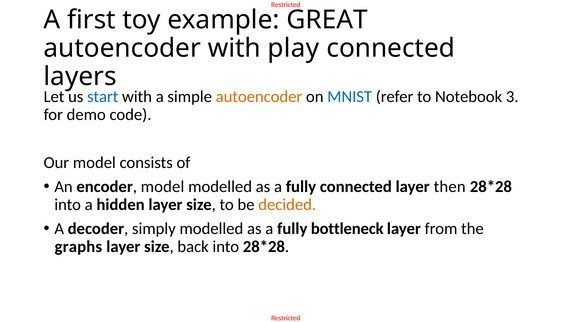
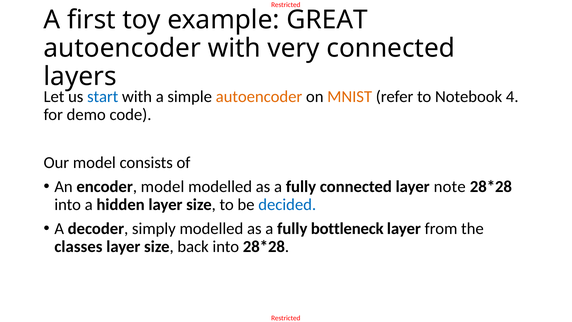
play: play -> very
MNIST colour: blue -> orange
3: 3 -> 4
then: then -> note
decided colour: orange -> blue
graphs: graphs -> classes
